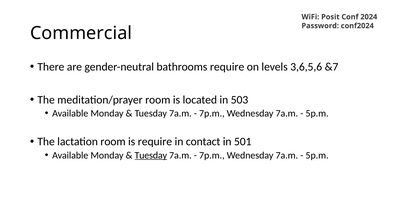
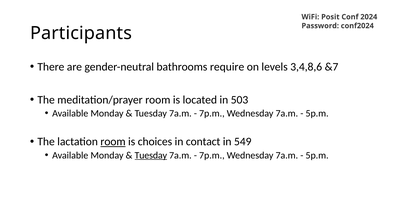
Commercial: Commercial -> Participants
3,6,5,6: 3,6,5,6 -> 3,4,8,6
room at (113, 141) underline: none -> present
is require: require -> choices
501: 501 -> 549
